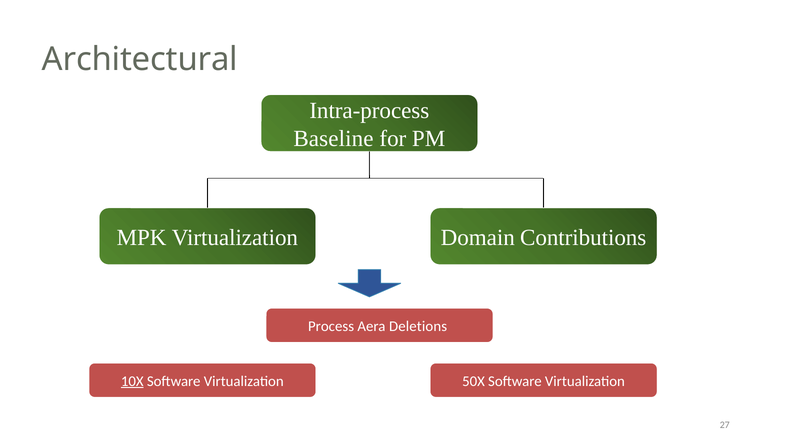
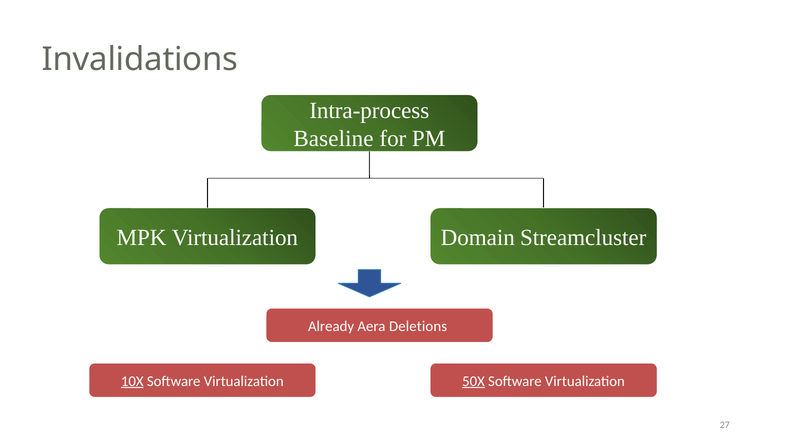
Architectural: Architectural -> Invalidations
Contributions: Contributions -> Streamcluster
Process: Process -> Already
50X underline: none -> present
